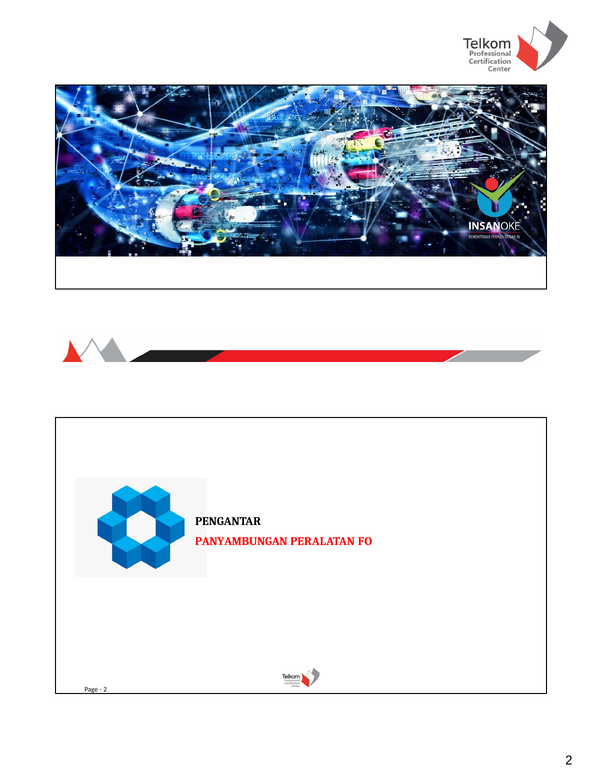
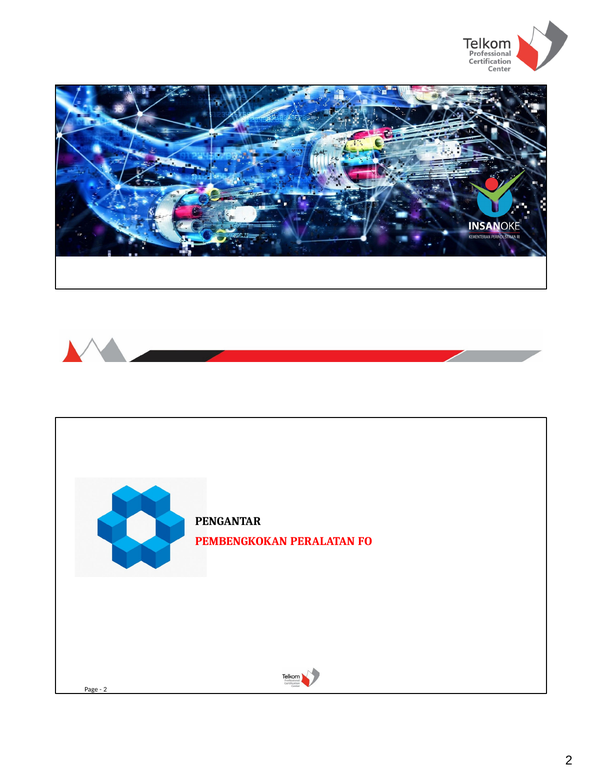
PANYAMBUNGAN: PANYAMBUNGAN -> PEMBENGKOKAN
